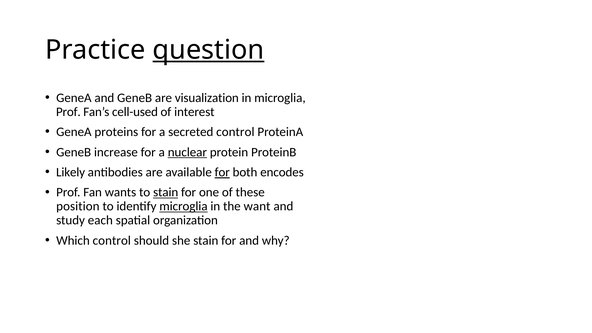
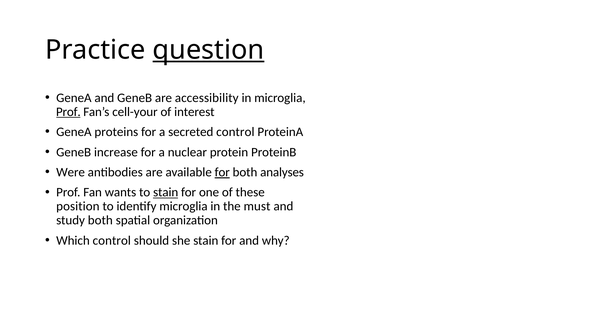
visualization: visualization -> accessibility
Prof at (68, 112) underline: none -> present
cell-used: cell-used -> cell-your
nuclear underline: present -> none
Likely: Likely -> Were
encodes: encodes -> analyses
microglia at (183, 206) underline: present -> none
want: want -> must
study each: each -> both
